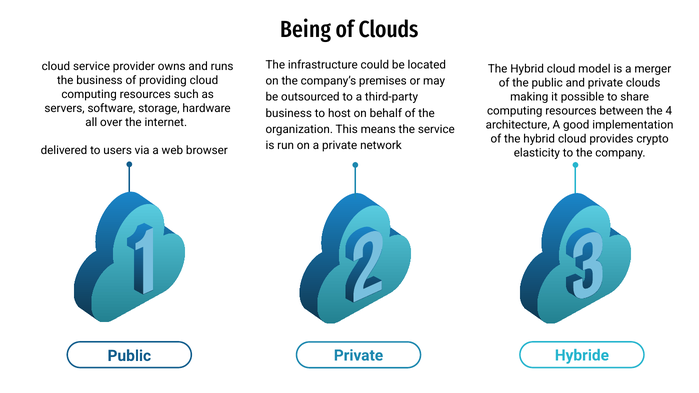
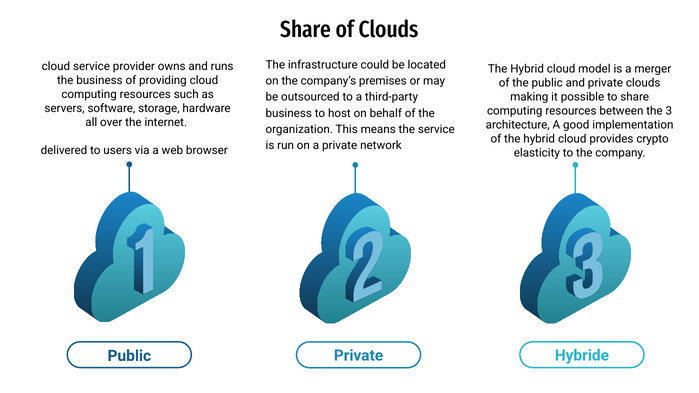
Being at (306, 30): Being -> Share
4: 4 -> 3
